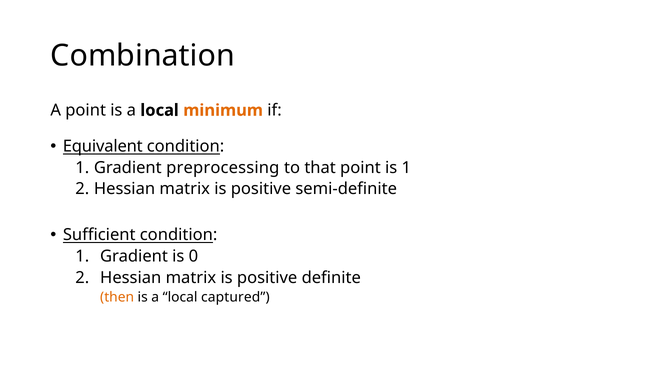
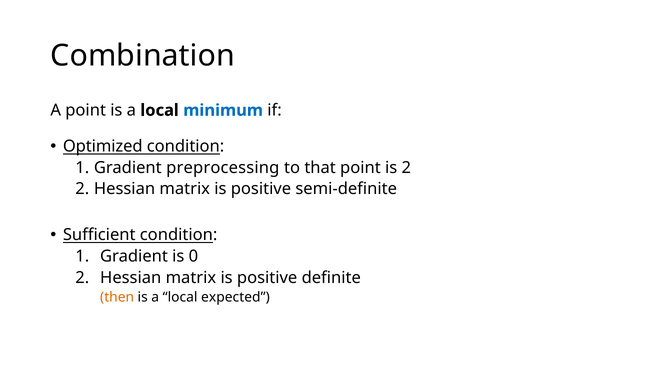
minimum colour: orange -> blue
Equivalent: Equivalent -> Optimized
is 1: 1 -> 2
captured: captured -> expected
